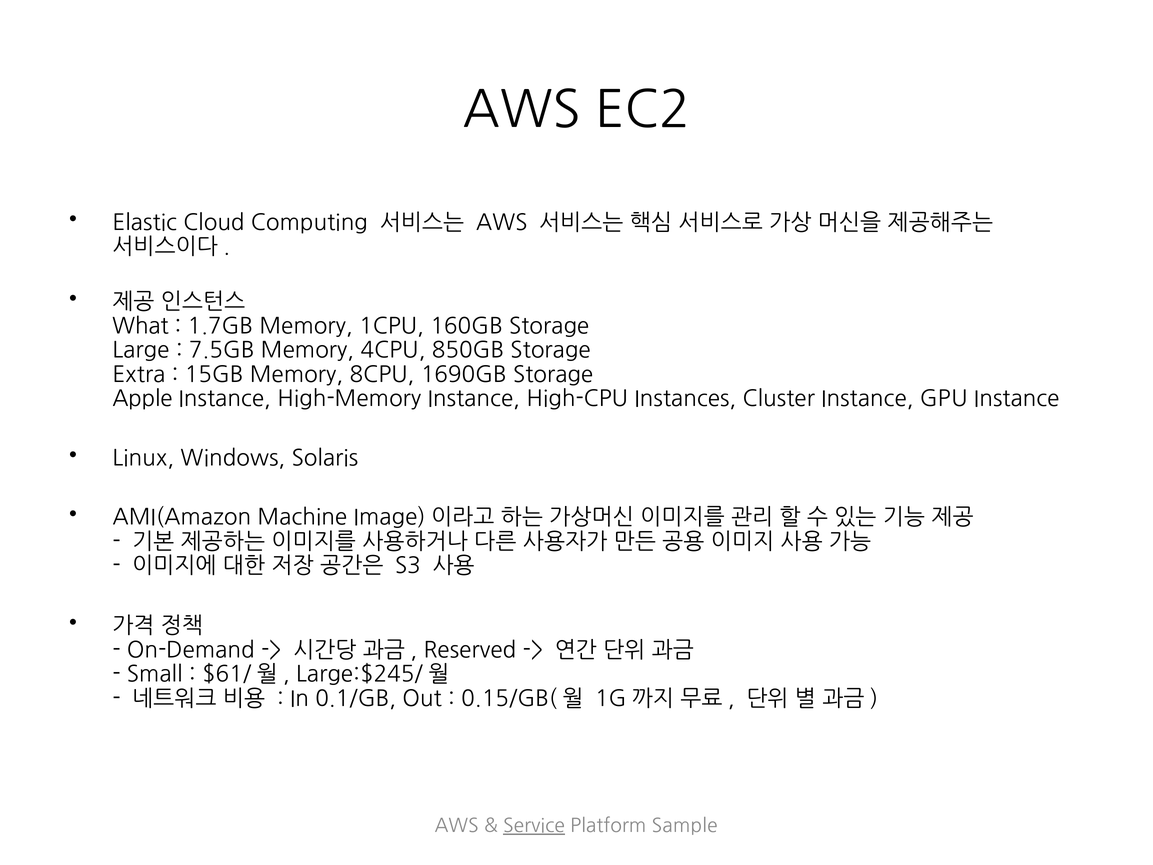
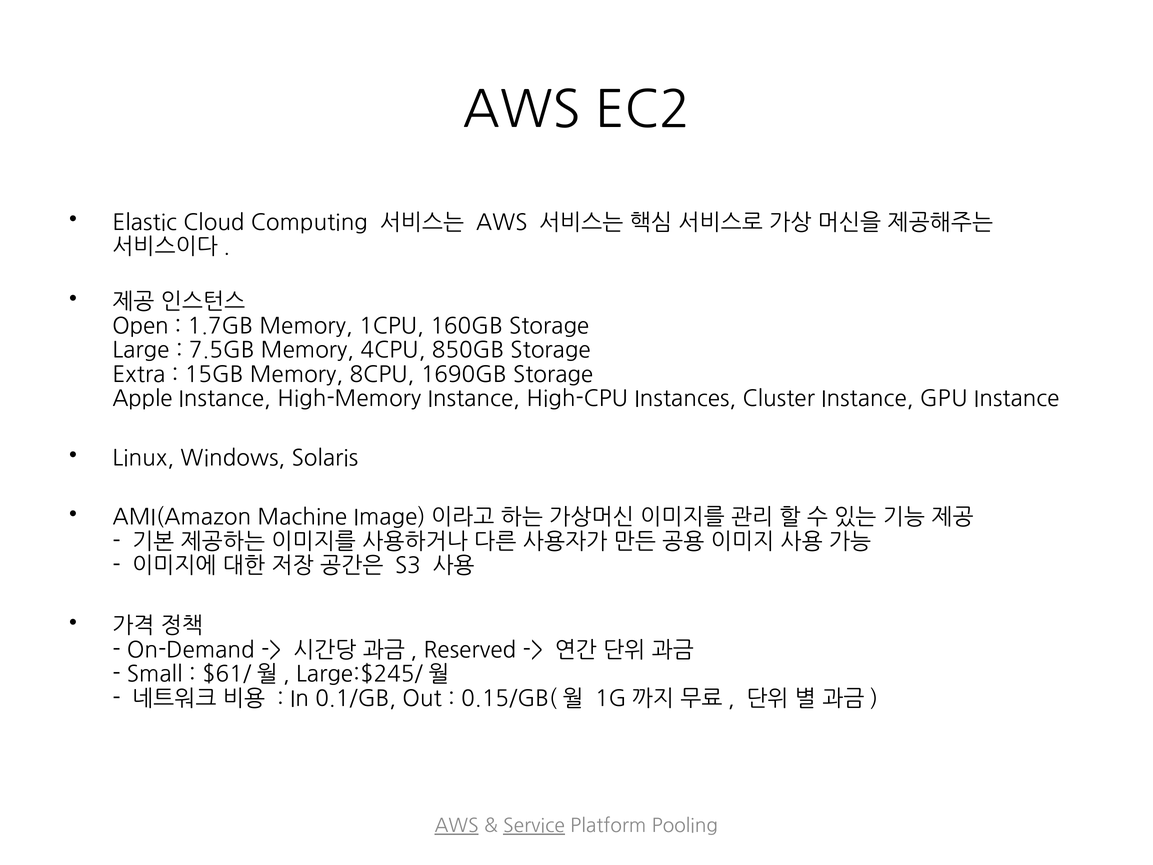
What: What -> Open
AWS at (457, 826) underline: none -> present
Sample: Sample -> Pooling
